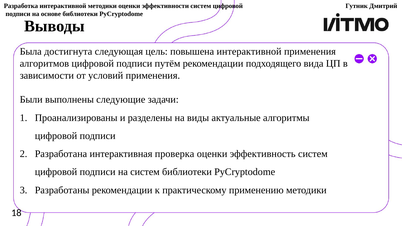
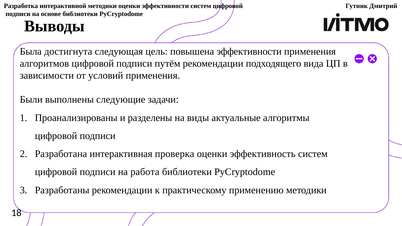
повышена интерактивной: интерактивной -> эффективности
на систем: систем -> работа
